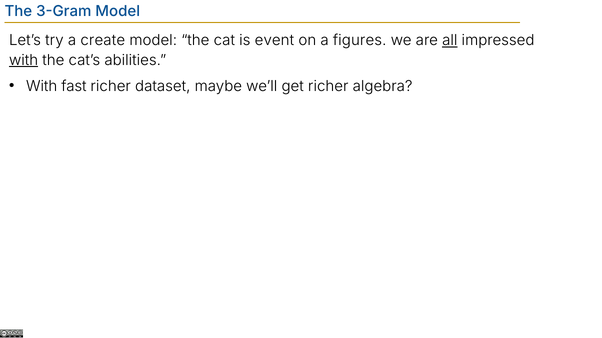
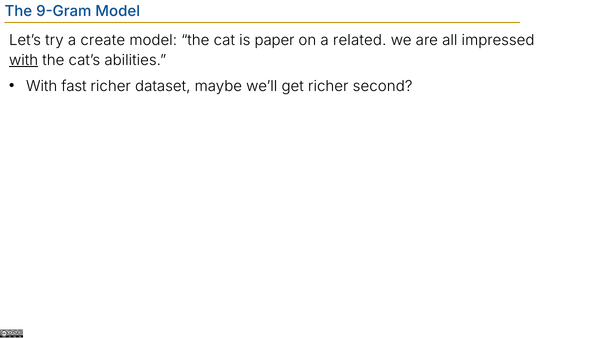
3-Gram: 3-Gram -> 9-Gram
event: event -> paper
figures: figures -> related
all underline: present -> none
algebra: algebra -> second
